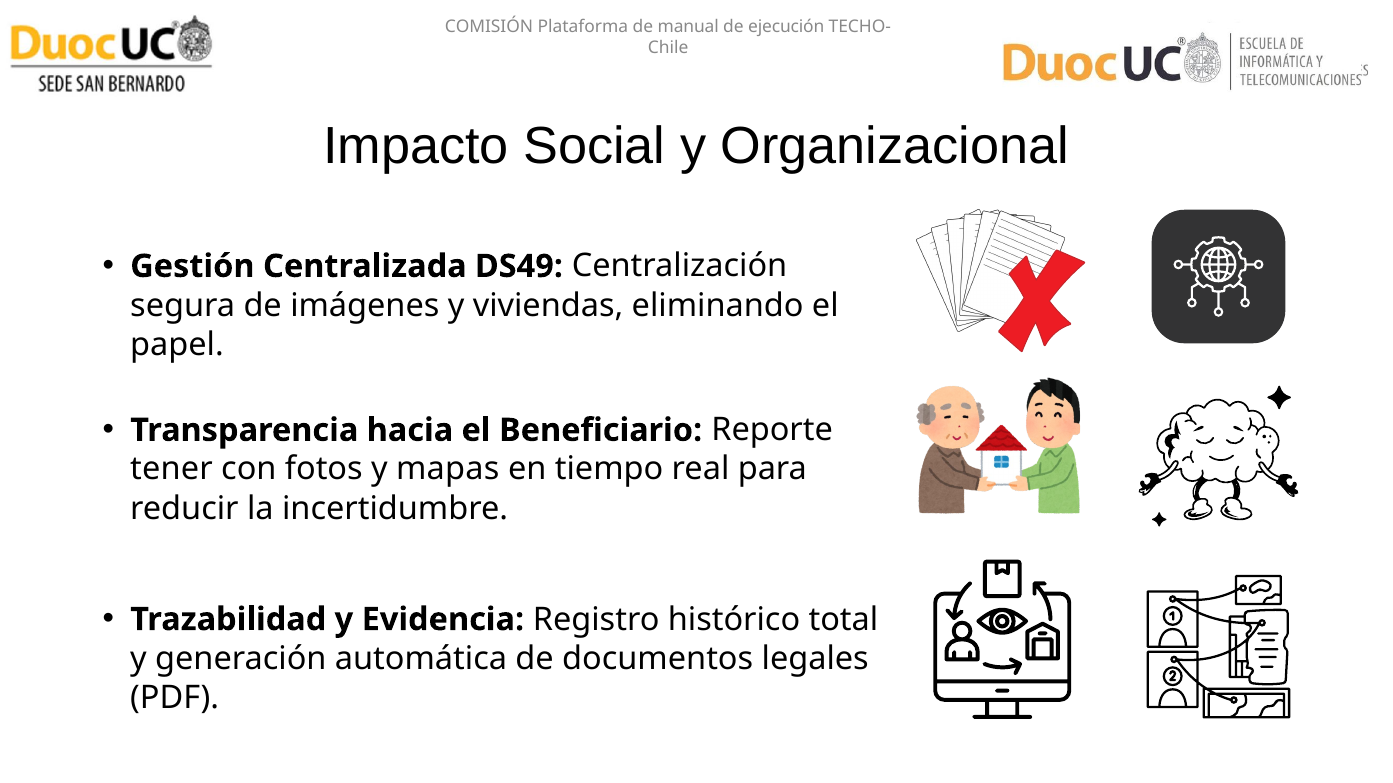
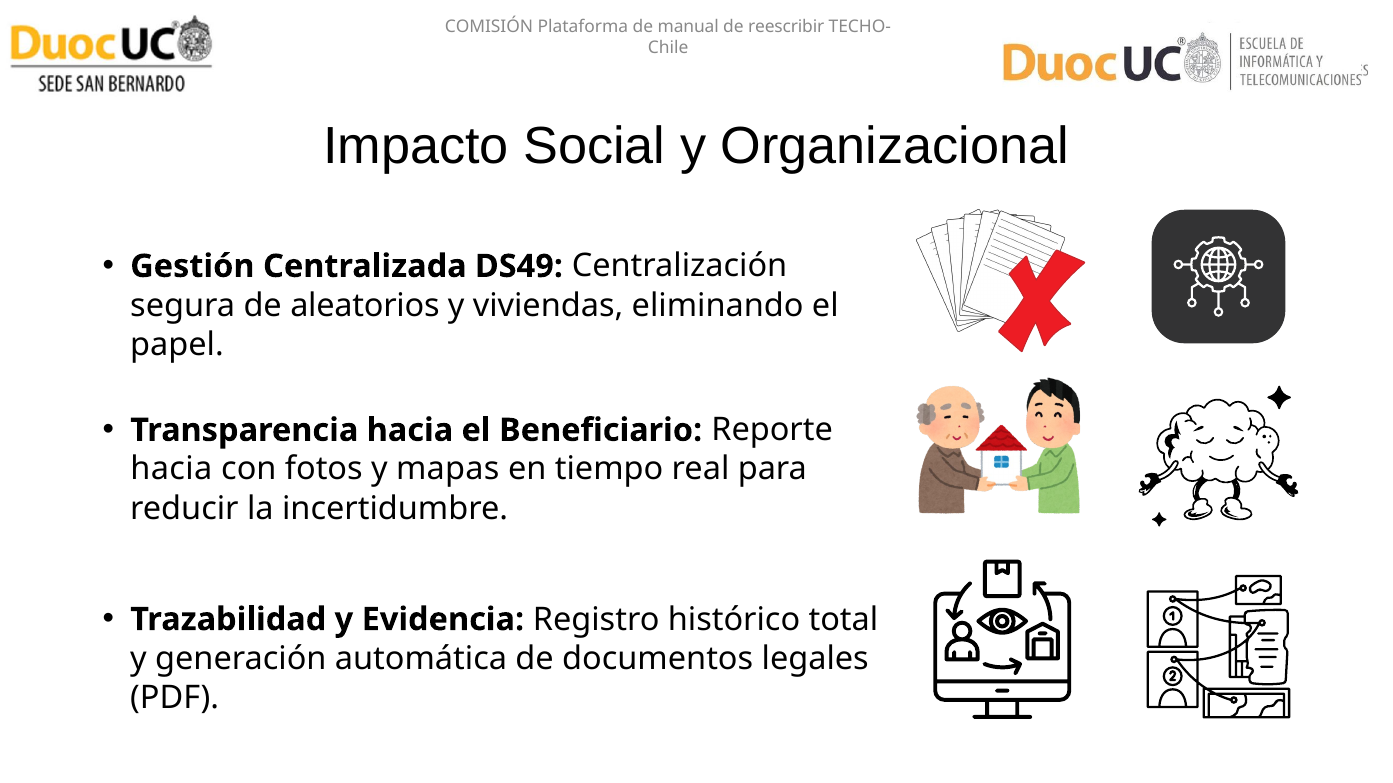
ejecución: ejecución -> reescribir
imágenes: imágenes -> aleatorios
tener at (171, 470): tener -> hacia
